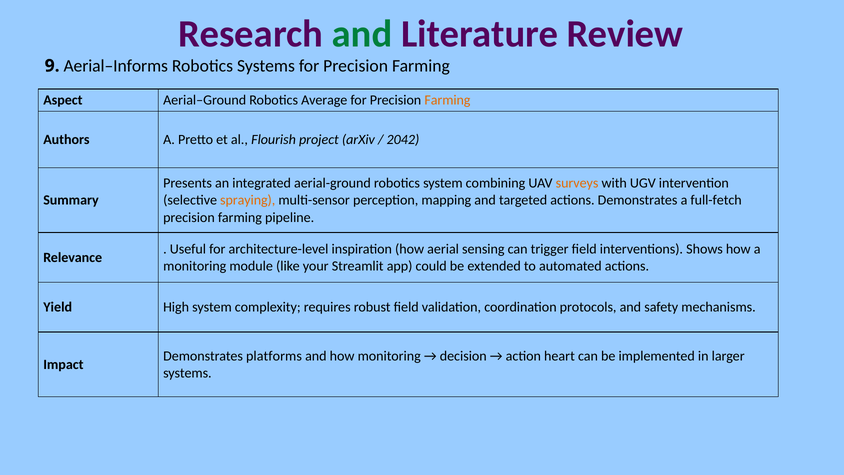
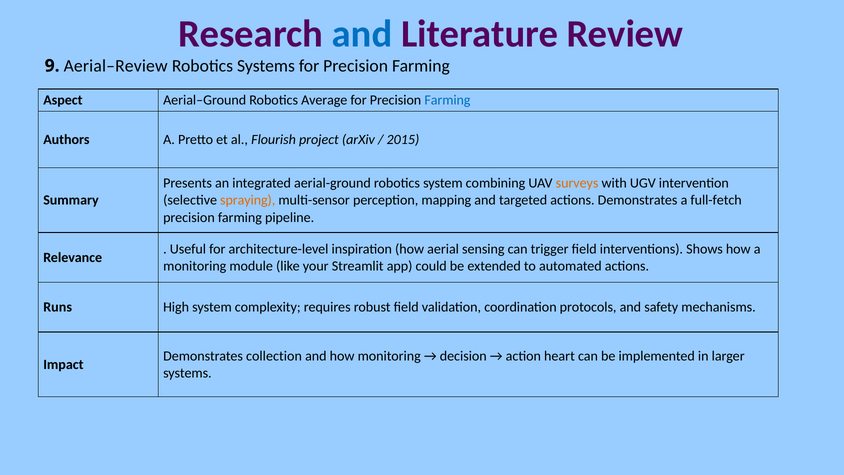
and at (362, 34) colour: green -> blue
Aerial–Informs: Aerial–Informs -> Aerial–Review
Farming at (447, 100) colour: orange -> blue
2042: 2042 -> 2015
Yield: Yield -> Runs
platforms: platforms -> collection
